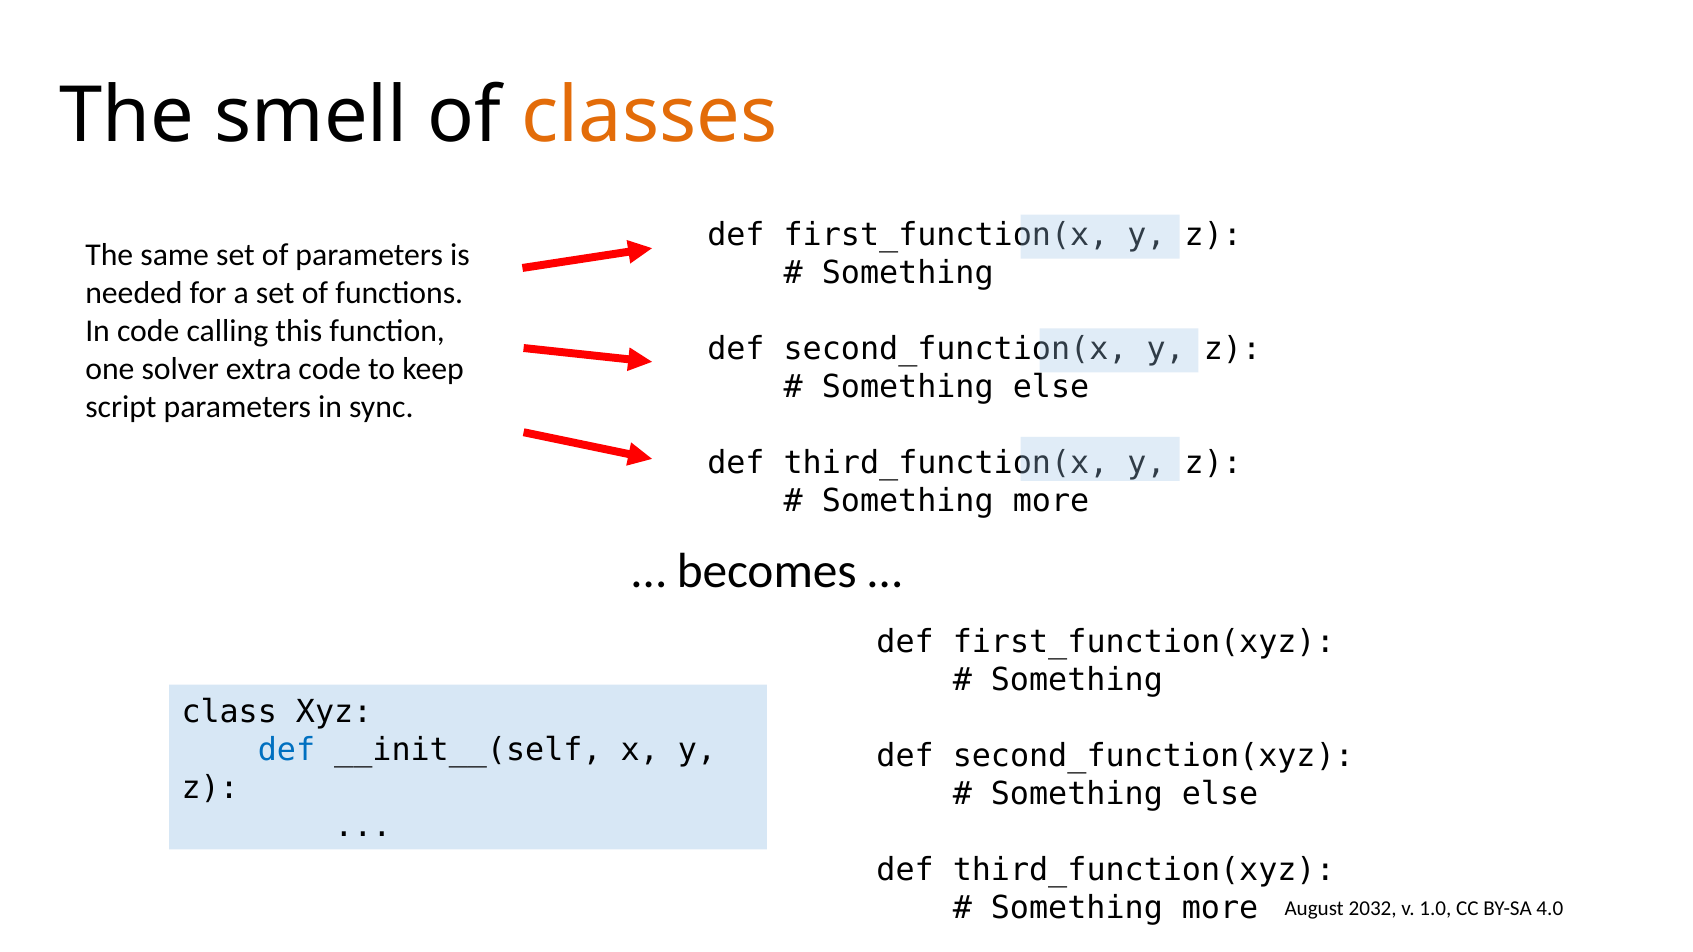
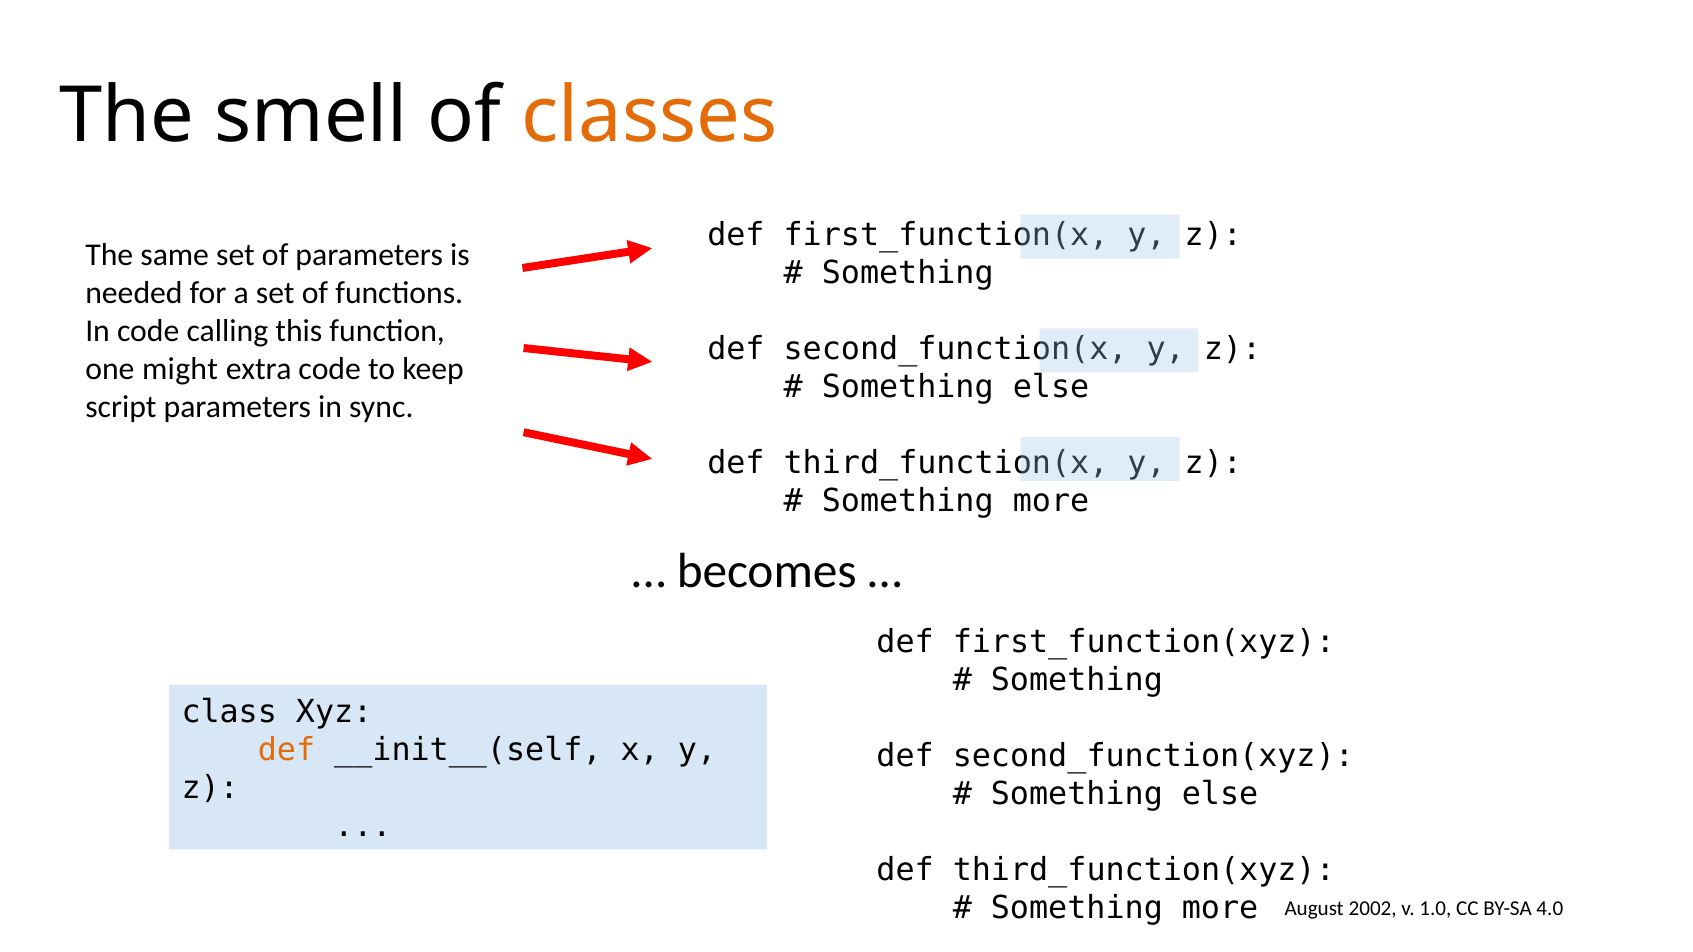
solver: solver -> might
def at (287, 750) colour: blue -> orange
2032: 2032 -> 2002
